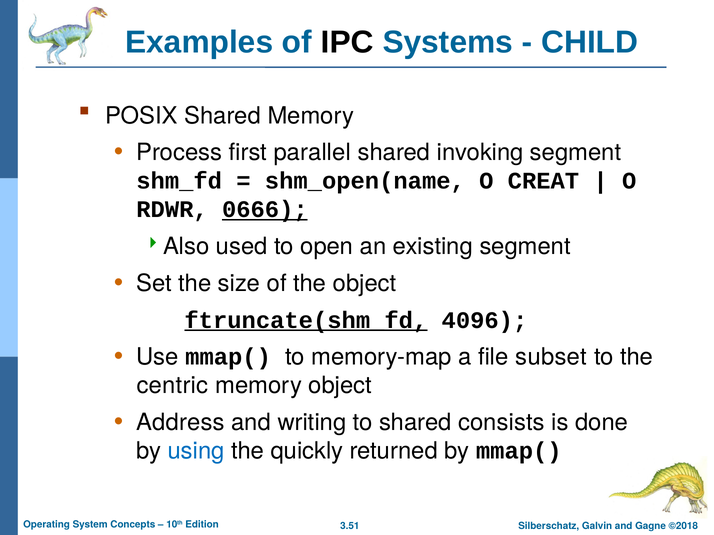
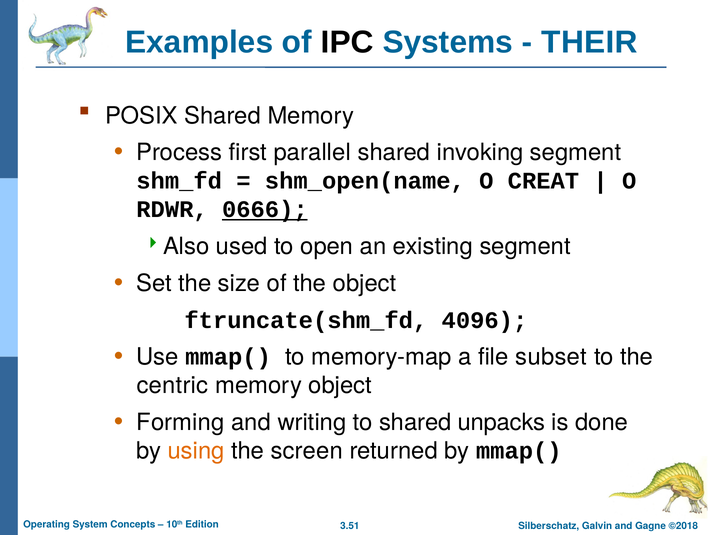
CHILD: CHILD -> THEIR
ftruncate(shm_fd underline: present -> none
Address: Address -> Forming
consists: consists -> unpacks
using colour: blue -> orange
quickly: quickly -> screen
